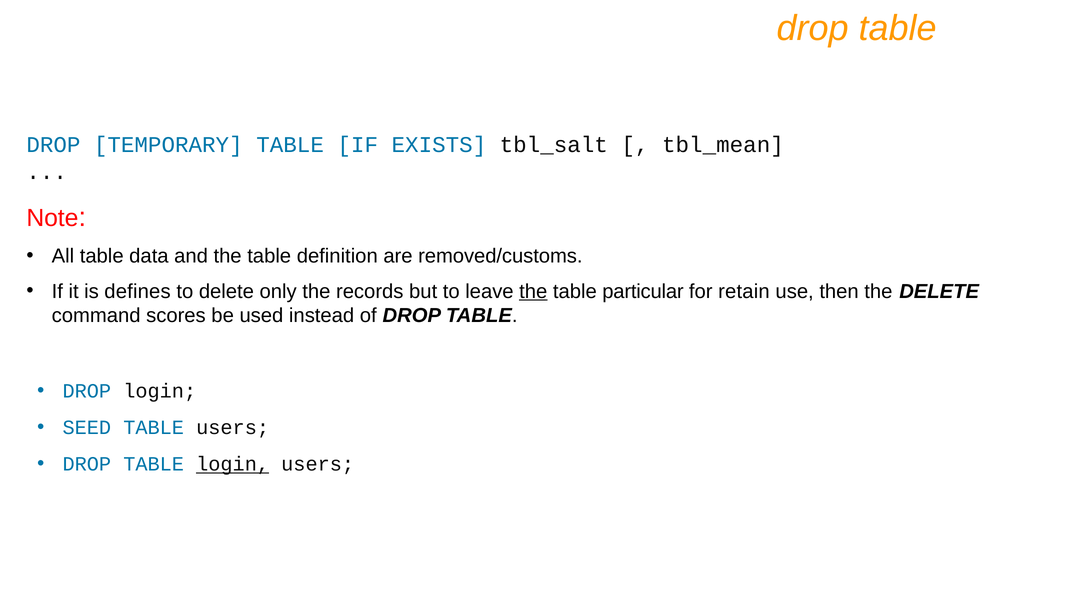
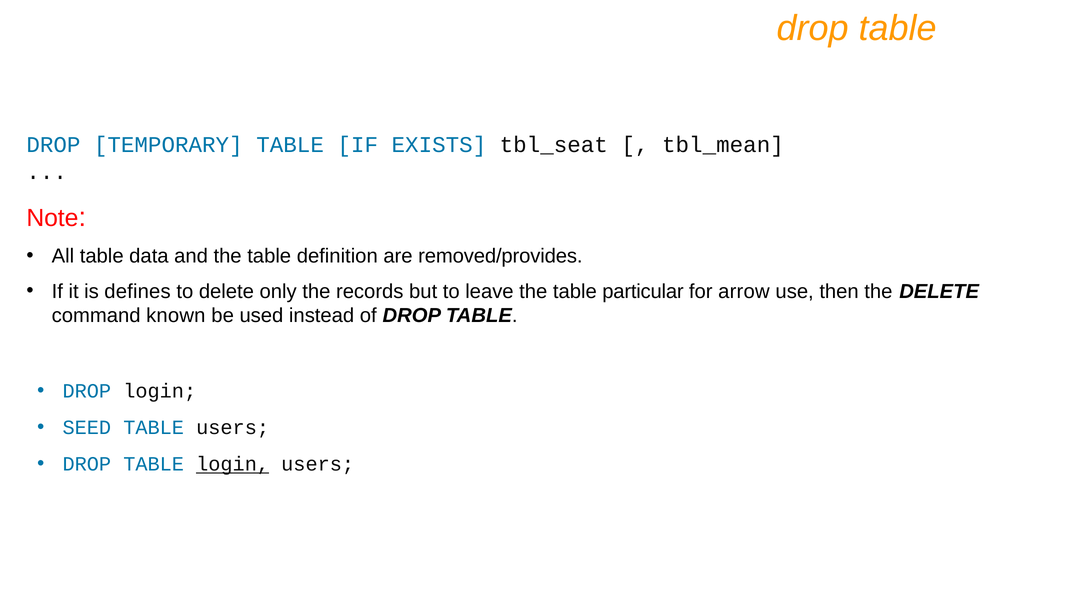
tbl_salt: tbl_salt -> tbl_seat
removed/customs: removed/customs -> removed/provides
the at (533, 291) underline: present -> none
retain: retain -> arrow
scores: scores -> known
